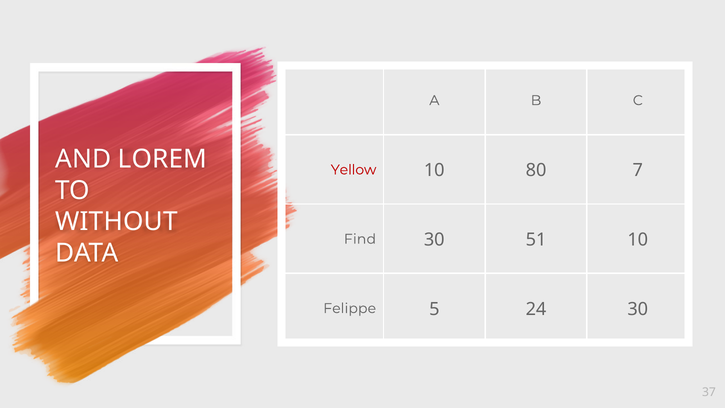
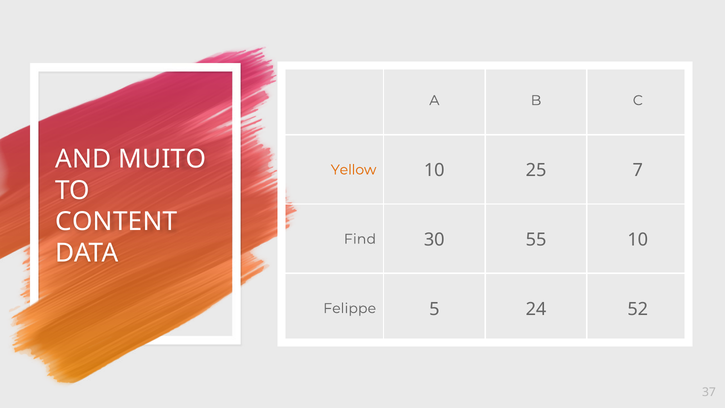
LOREM: LOREM -> MUITO
Yellow colour: red -> orange
80: 80 -> 25
WITHOUT: WITHOUT -> CONTENT
51: 51 -> 55
24 30: 30 -> 52
